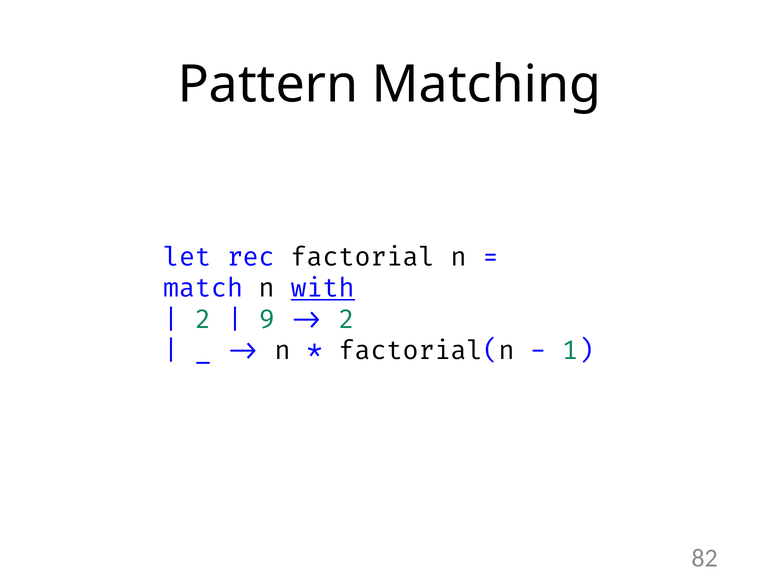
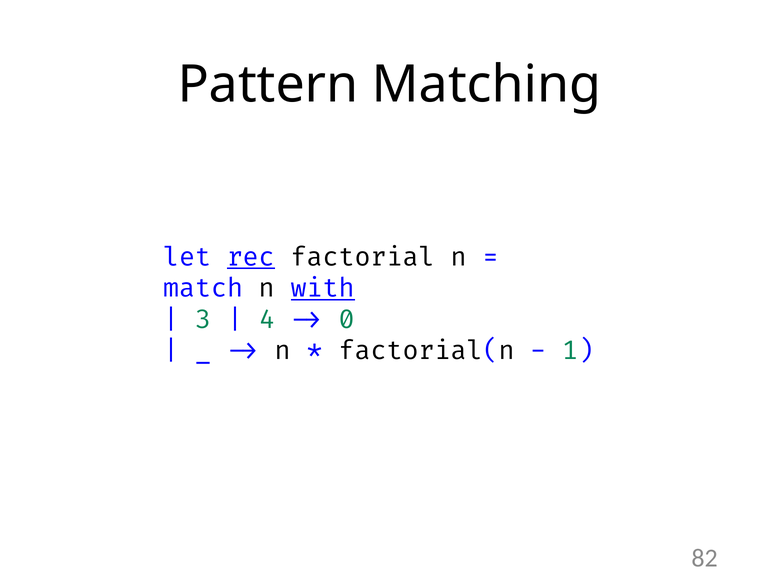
rec underline: none -> present
2 at (203, 320): 2 -> 3
9: 9 -> 4
2 at (347, 320): 2 -> 0
